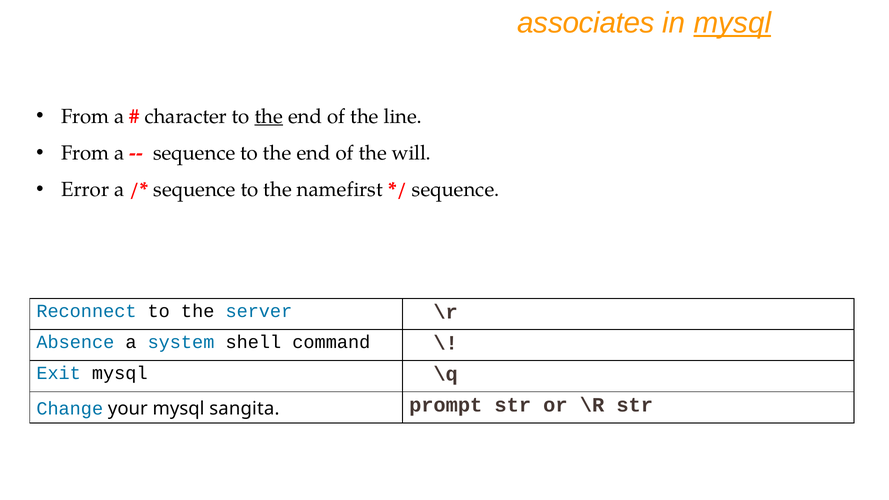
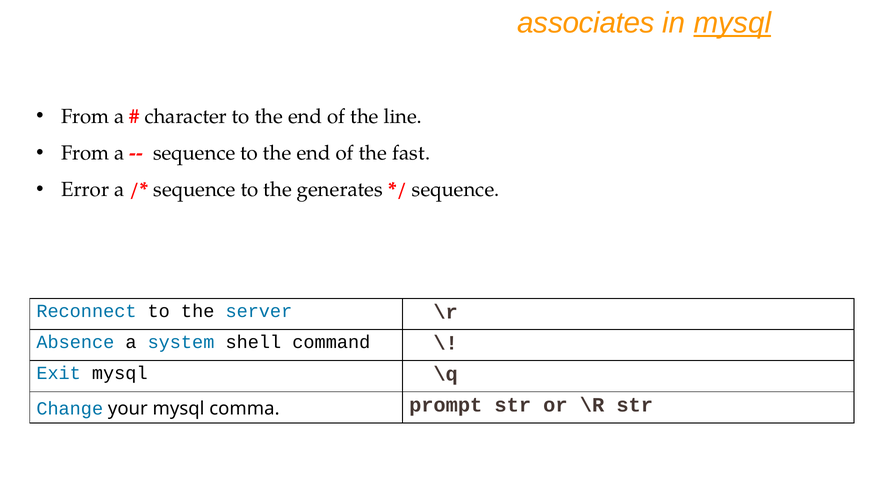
the at (269, 116) underline: present -> none
will: will -> fast
namefirst: namefirst -> generates
sangita: sangita -> comma
